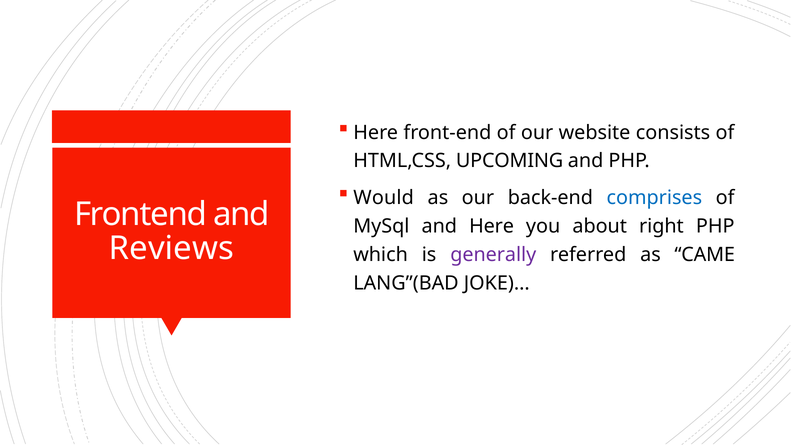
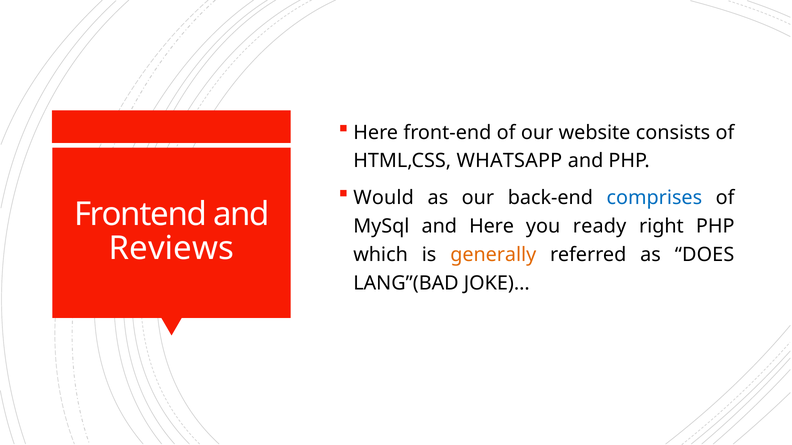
UPCOMING: UPCOMING -> WHATSAPP
about: about -> ready
generally colour: purple -> orange
CAME: CAME -> DOES
